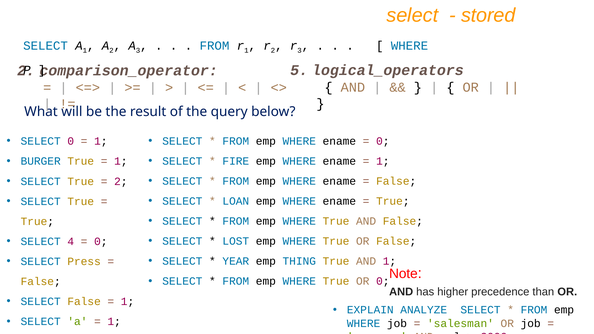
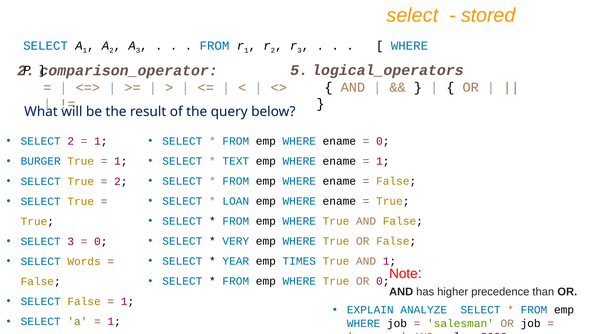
SELECT 0: 0 -> 2
FIRE: FIRE -> TEXT
LOST: LOST -> VERY
SELECT 4: 4 -> 3
THING: THING -> TIMES
Press: Press -> Words
